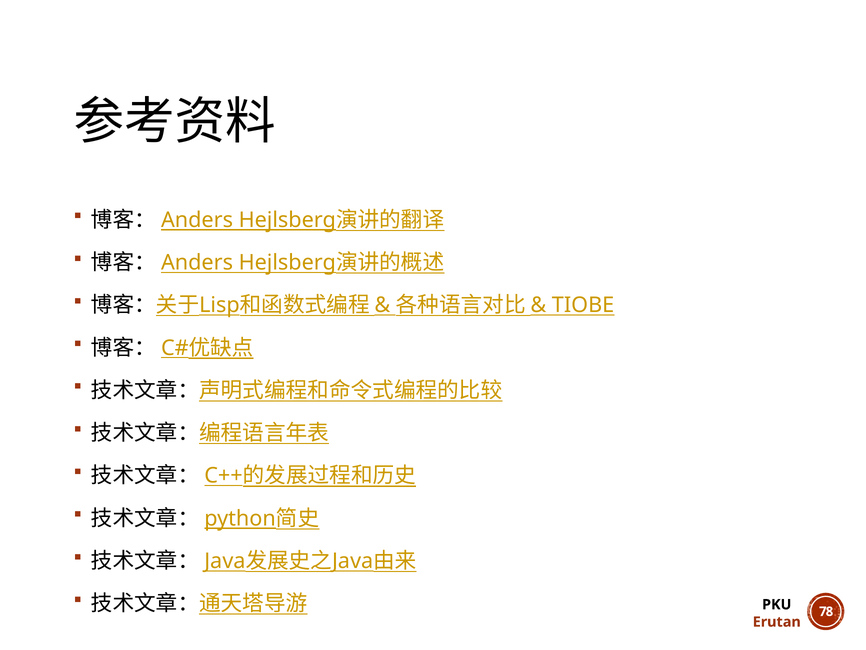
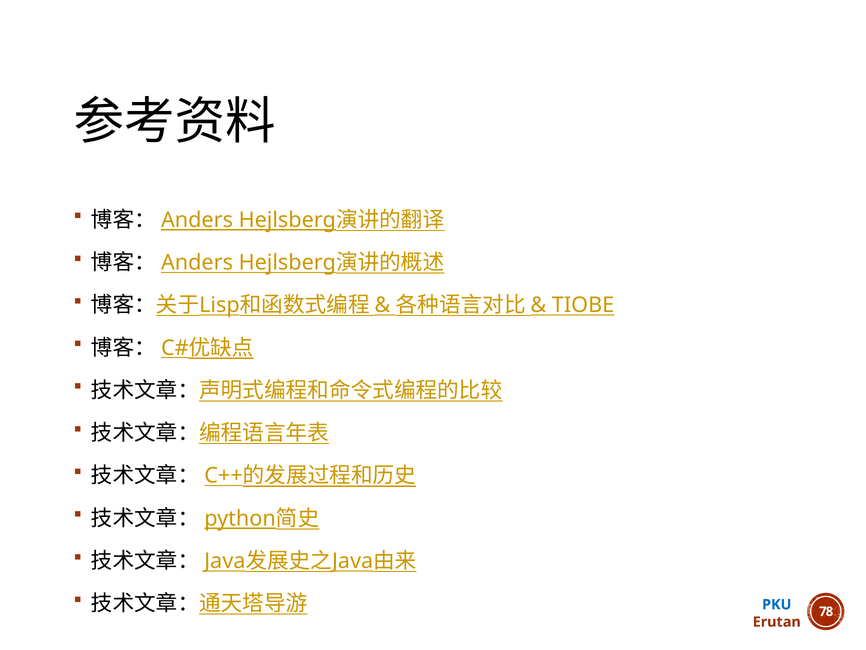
PKU colour: black -> blue
